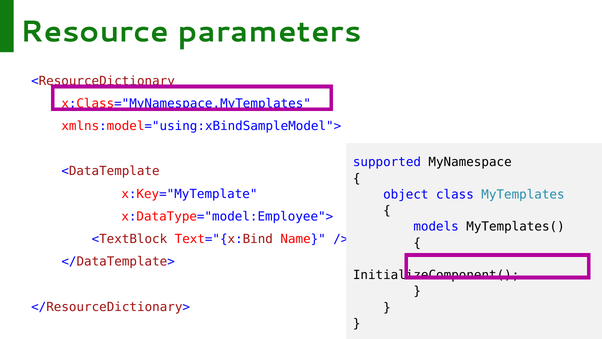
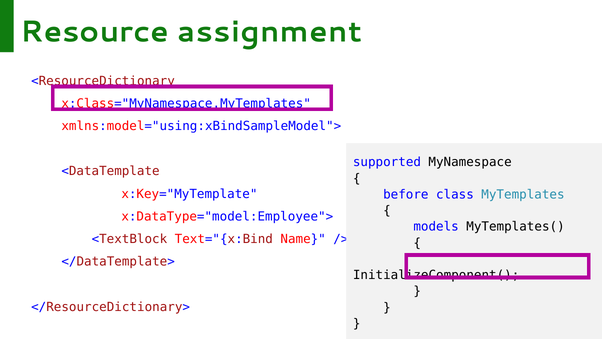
parameters: parameters -> assignment
object: object -> before
